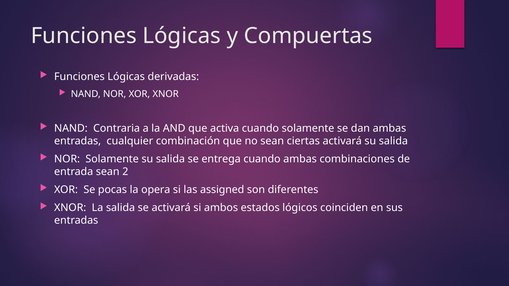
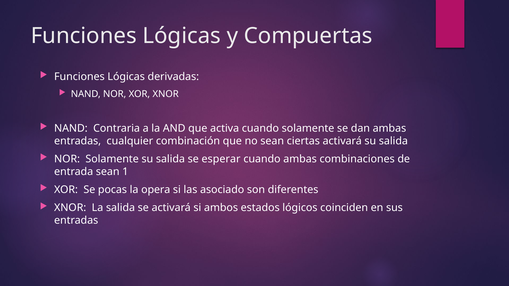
entrega: entrega -> esperar
2: 2 -> 1
assigned: assigned -> asociado
